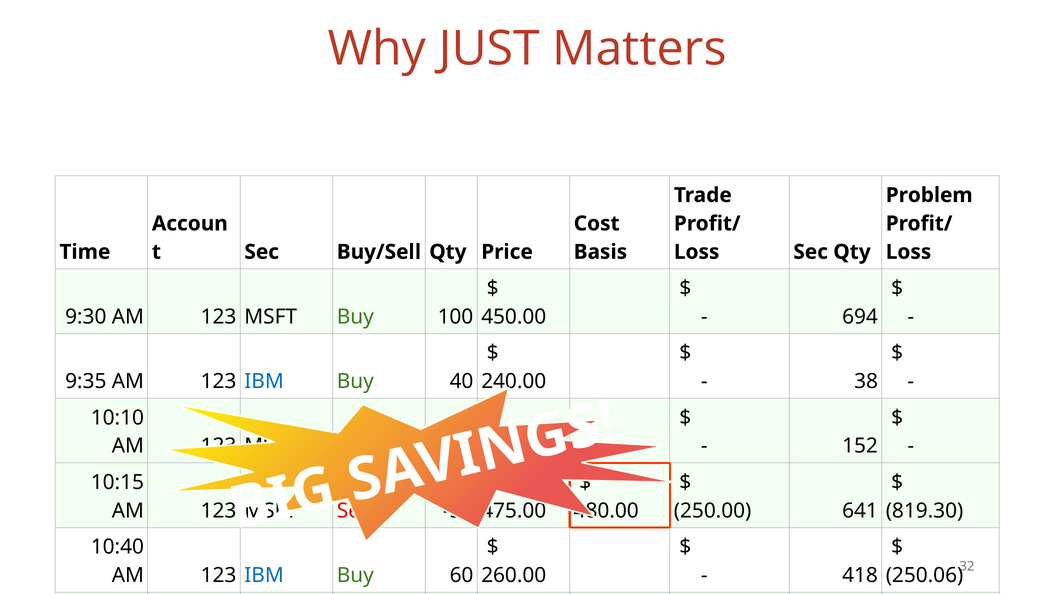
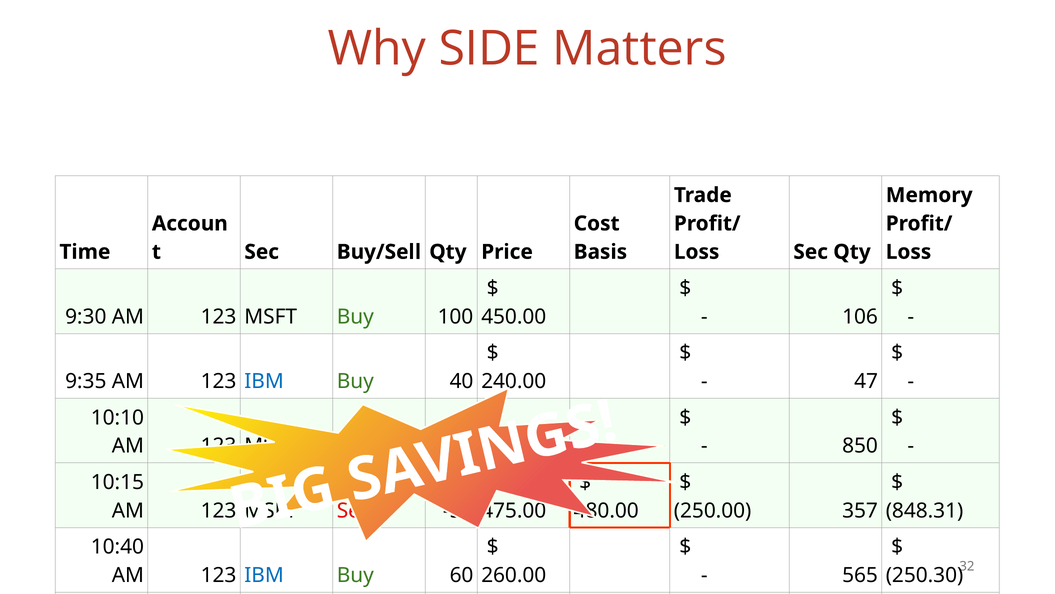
JUST: JUST -> SIDE
Problem: Problem -> Memory
694: 694 -> 106
38: 38 -> 47
152: 152 -> 850
641: 641 -> 357
819.30: 819.30 -> 848.31
418: 418 -> 565
250.06: 250.06 -> 250.30
